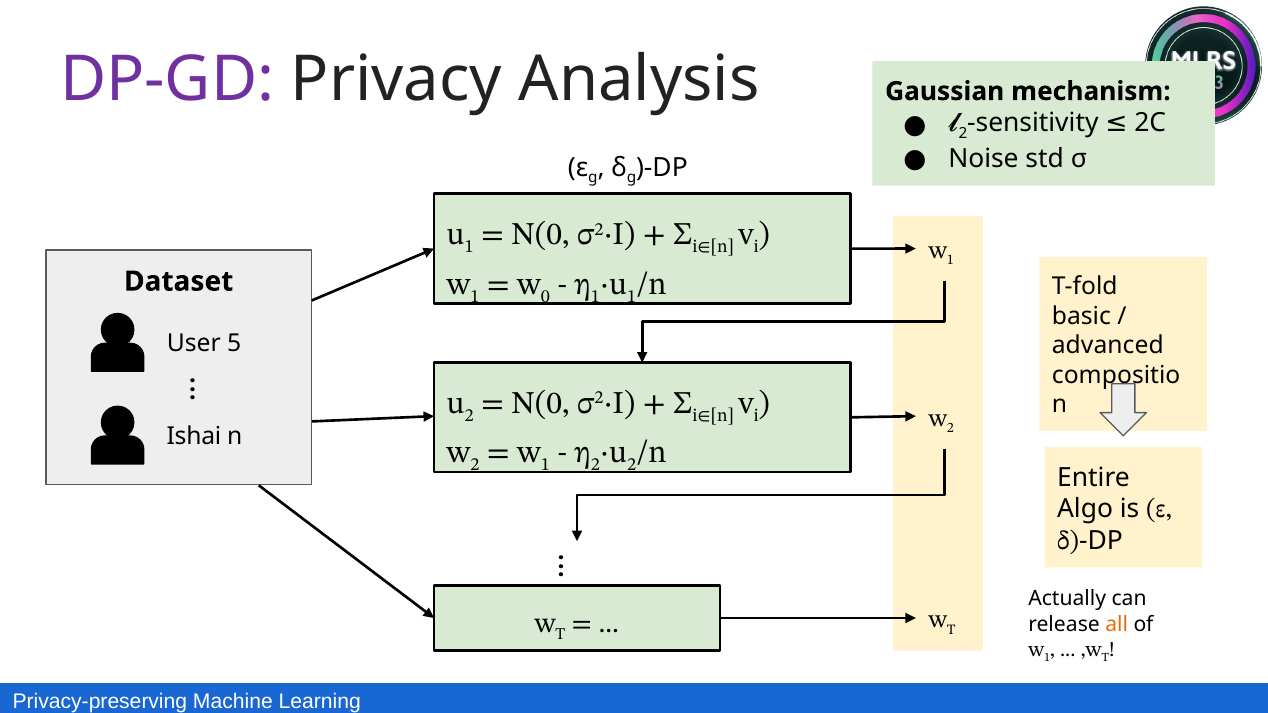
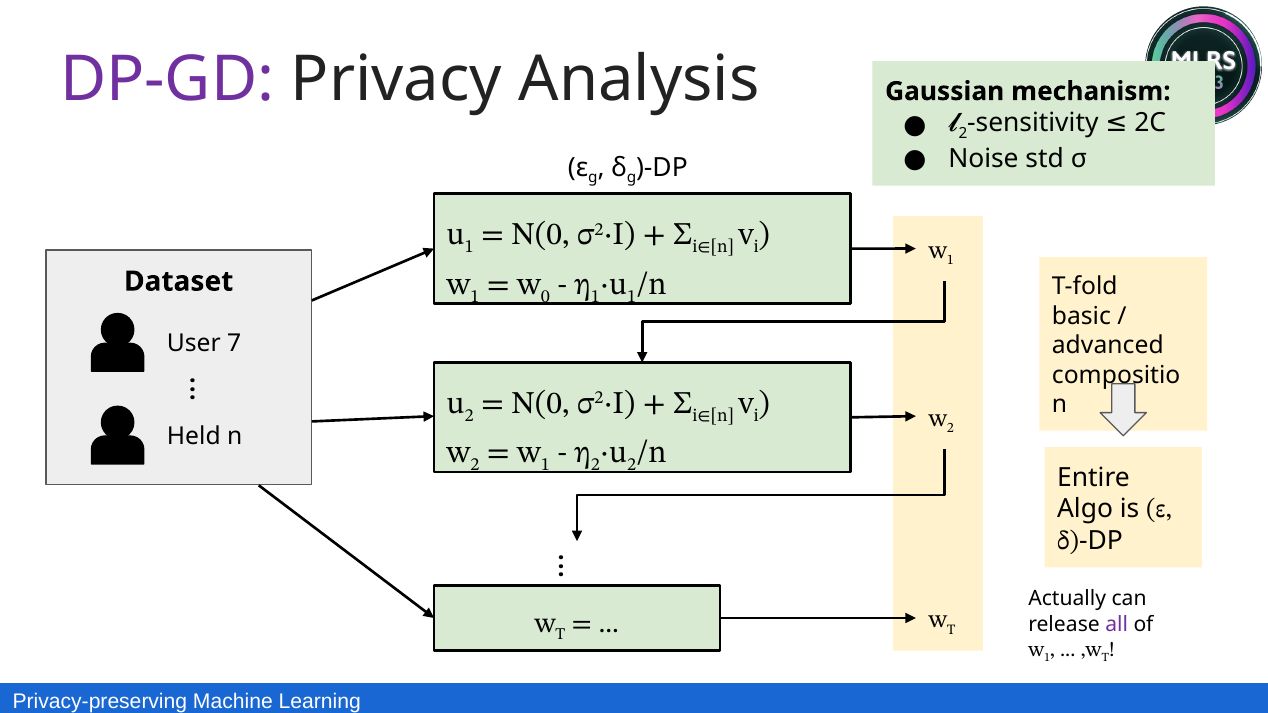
5: 5 -> 7
Ishai: Ishai -> Held
all colour: orange -> purple
